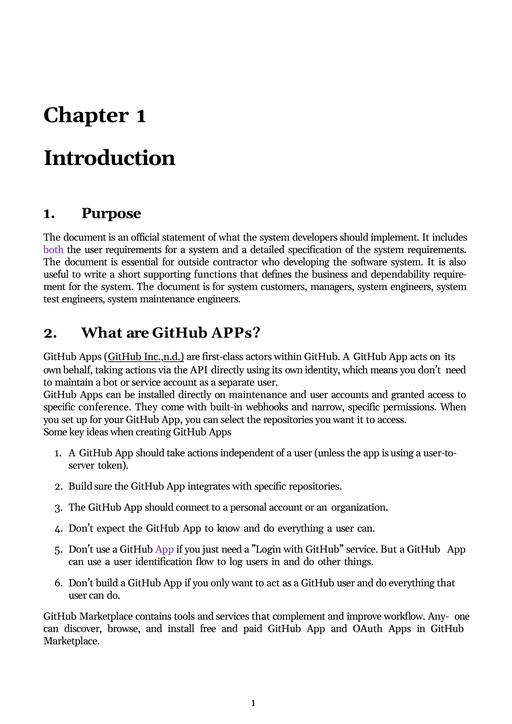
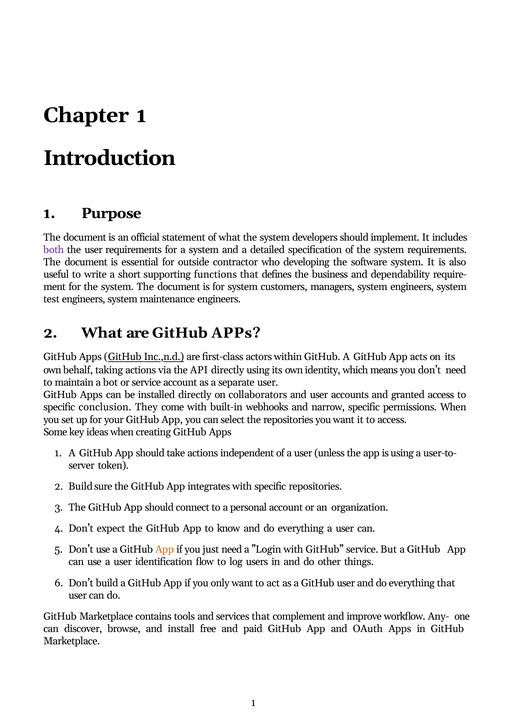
on maintenance: maintenance -> collaborators
conference: conference -> conclusion
App at (165, 550) colour: purple -> orange
